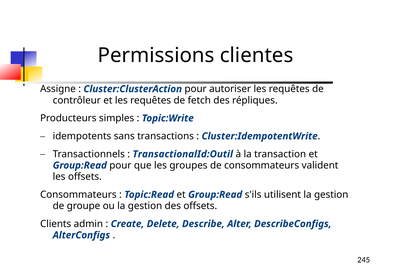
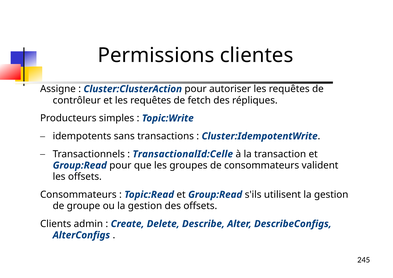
TransactionalId:Outil: TransactionalId:Outil -> TransactionalId:Celle
